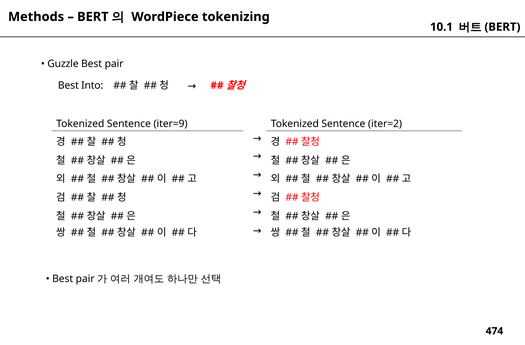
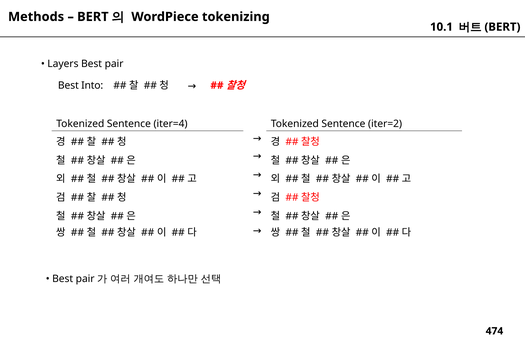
Guzzle: Guzzle -> Layers
iter=9: iter=9 -> iter=4
